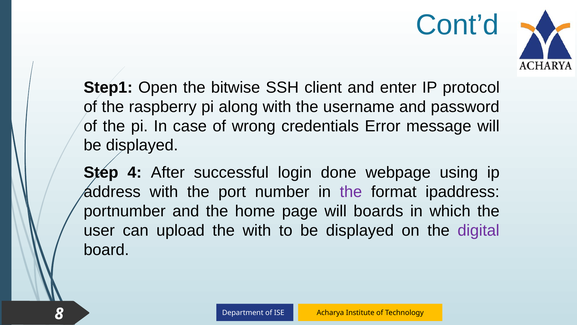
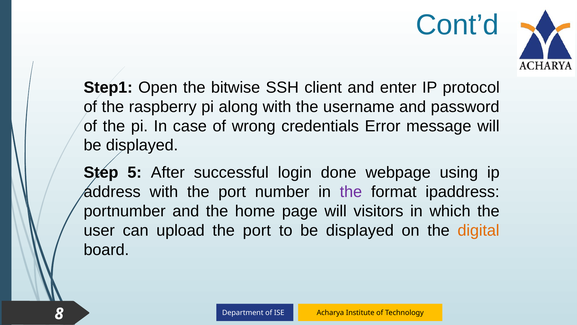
4: 4 -> 5
boards: boards -> visitors
upload the with: with -> port
digital colour: purple -> orange
